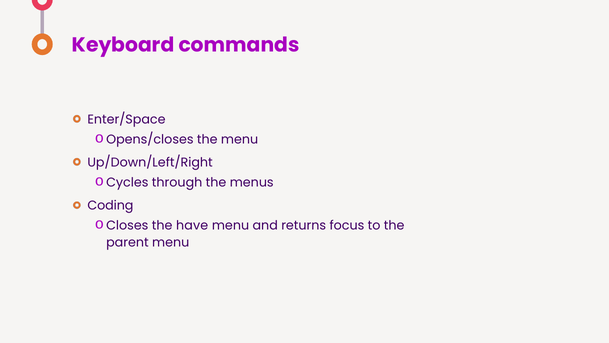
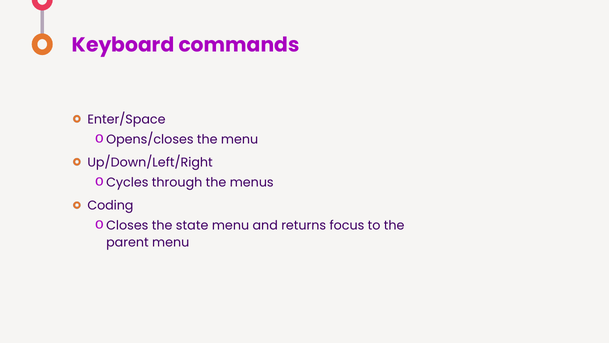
have: have -> state
